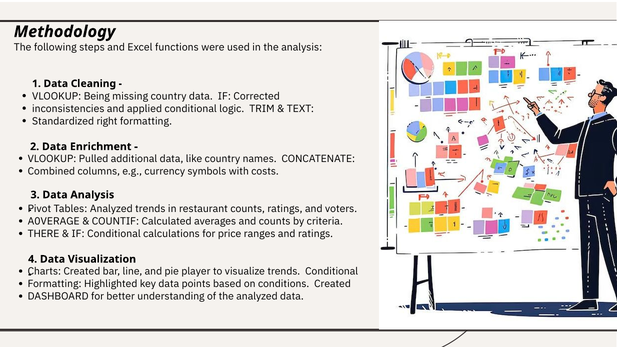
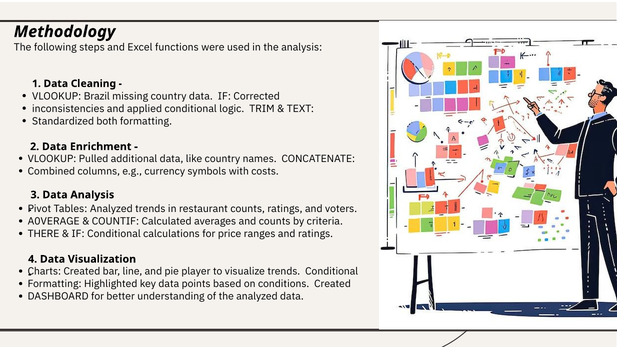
Being: Being -> Brazil
right: right -> both
